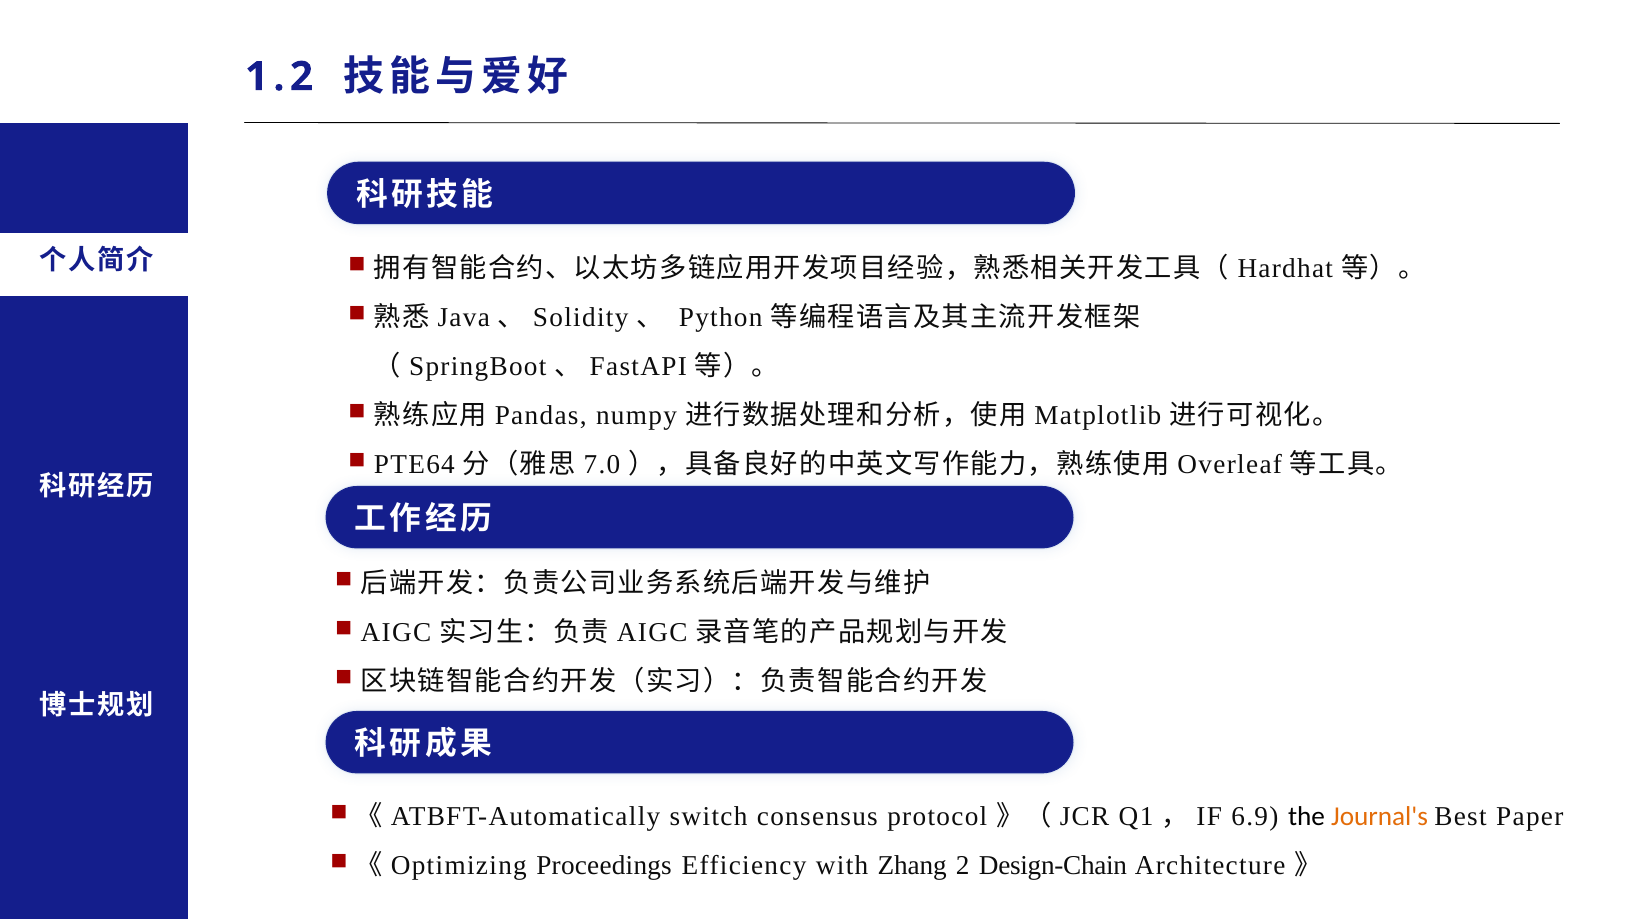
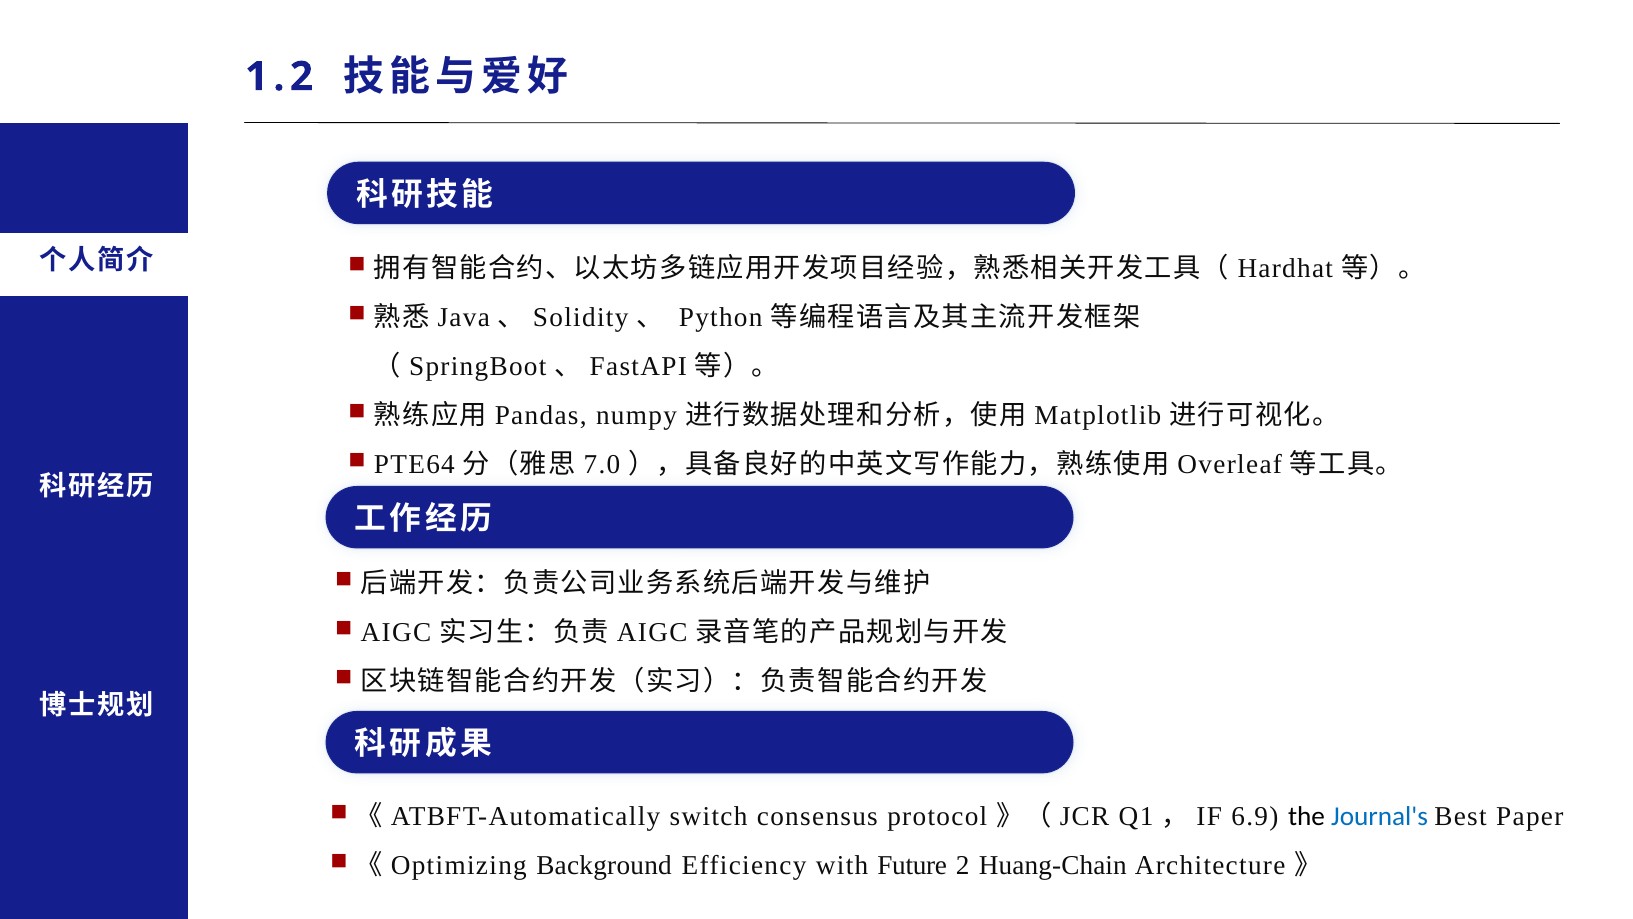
Journal's colour: orange -> blue
Proceedings: Proceedings -> Background
Zhang: Zhang -> Future
Design-Chain: Design-Chain -> Huang-Chain
